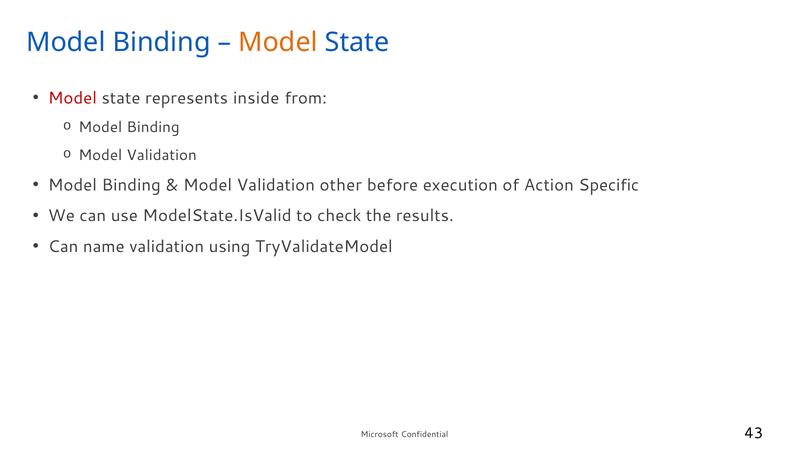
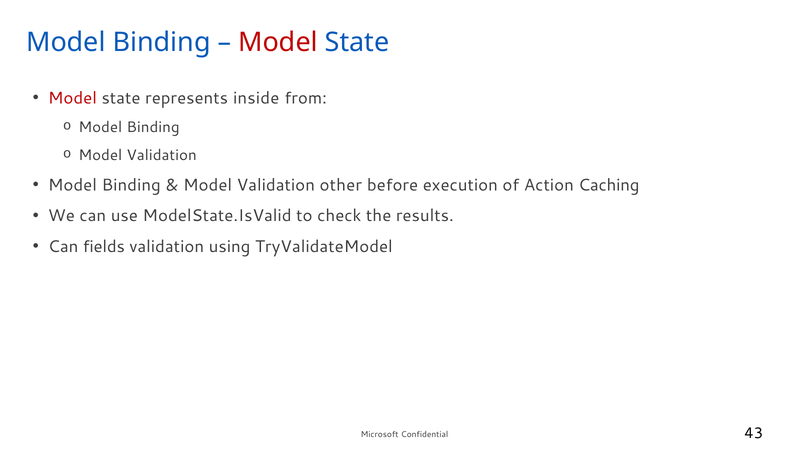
Model at (278, 43) colour: orange -> red
Specific: Specific -> Caching
name: name -> fields
